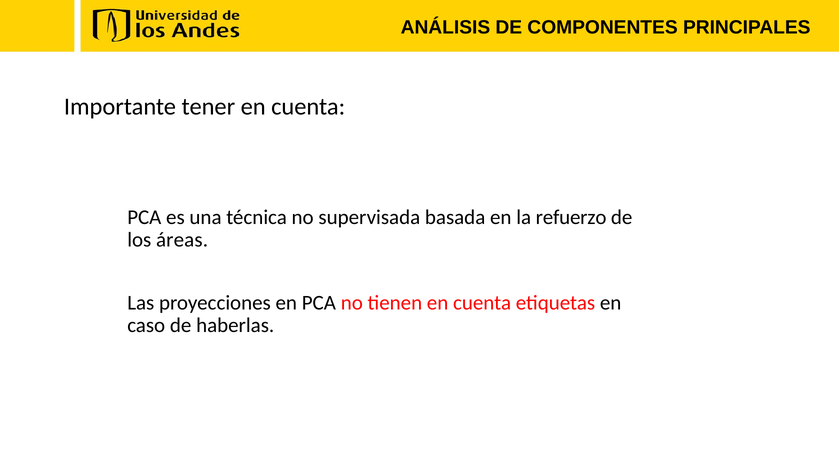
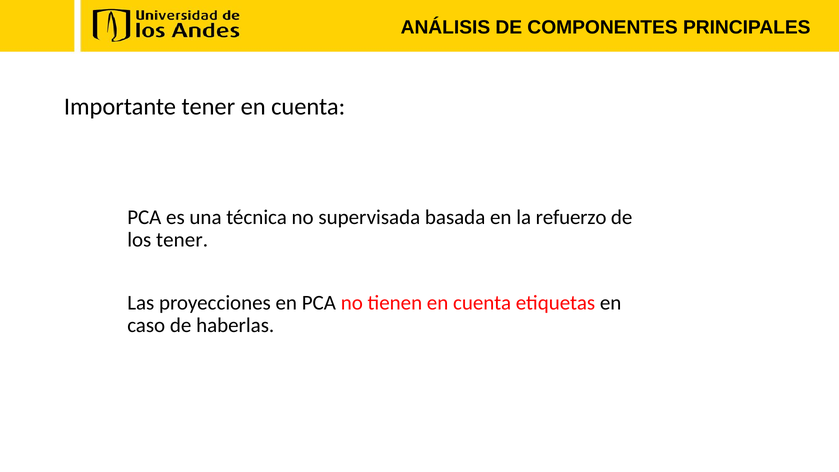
los áreas: áreas -> tener
